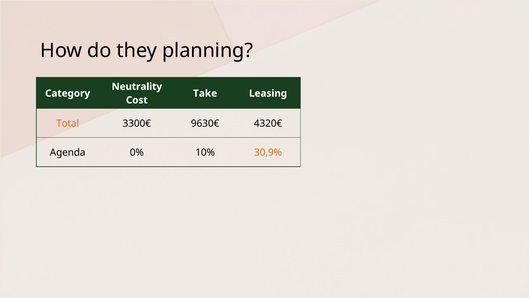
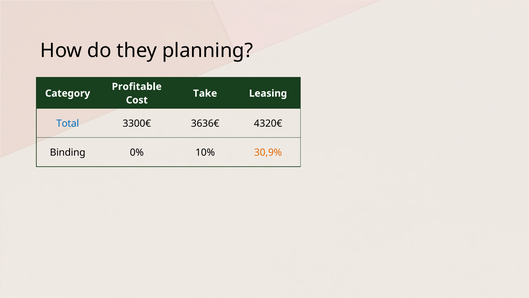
Neutrality: Neutrality -> Profitable
Total colour: orange -> blue
9630€: 9630€ -> 3636€
Agenda: Agenda -> Binding
